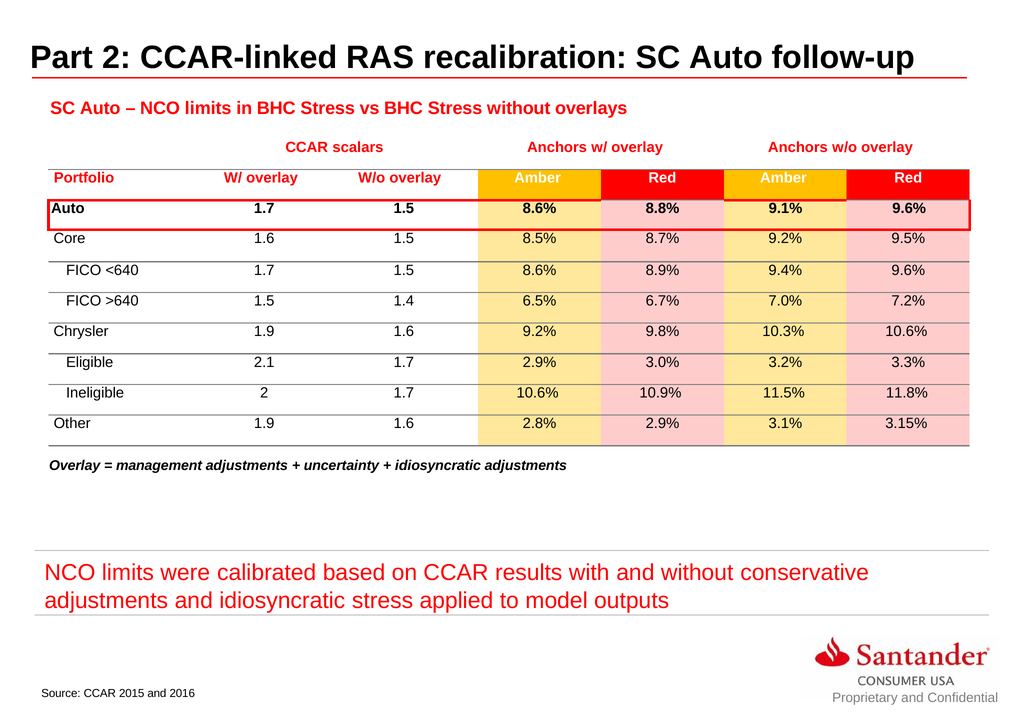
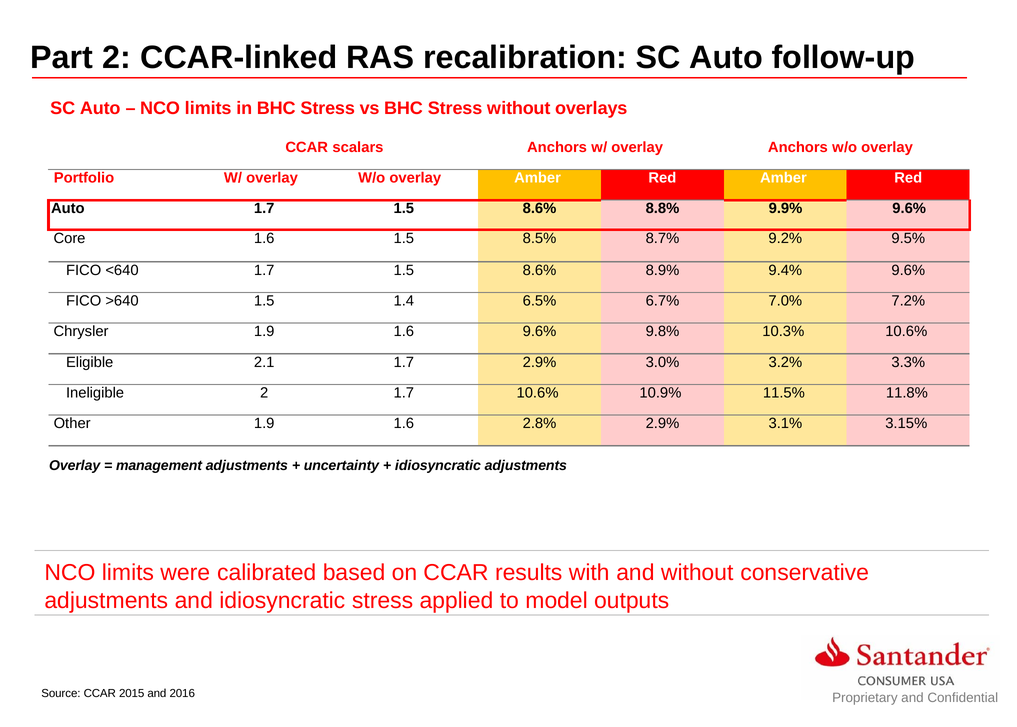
9.1%: 9.1% -> 9.9%
1.6 9.2%: 9.2% -> 9.6%
